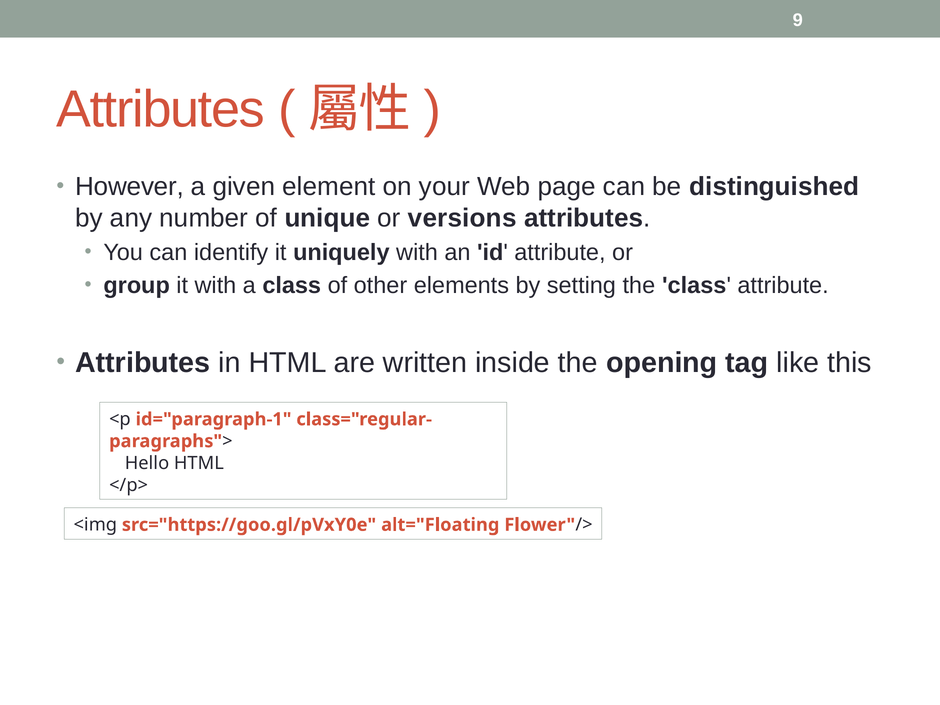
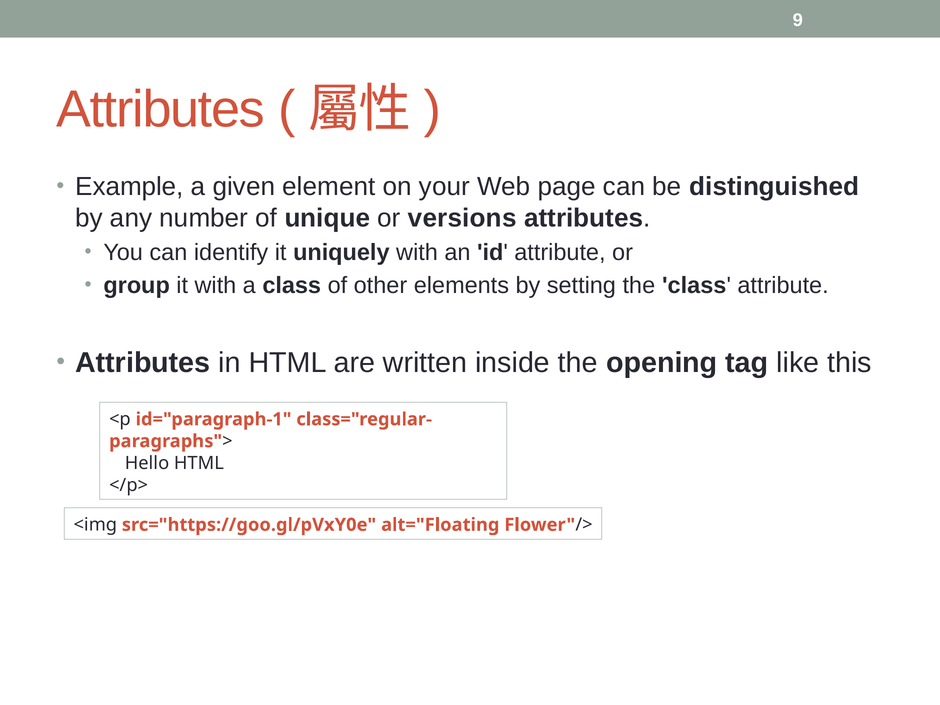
However: However -> Example
